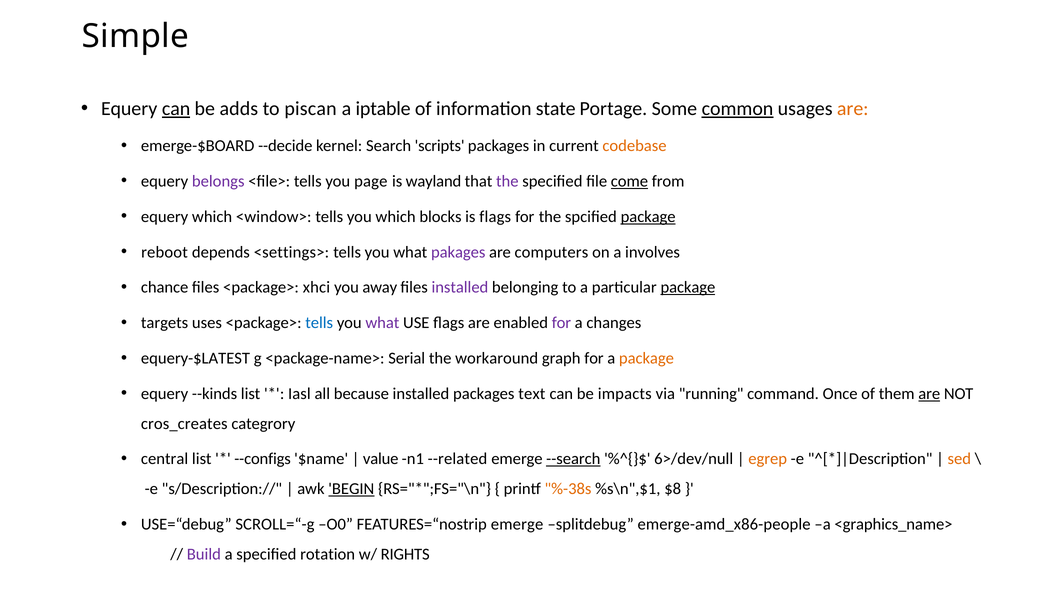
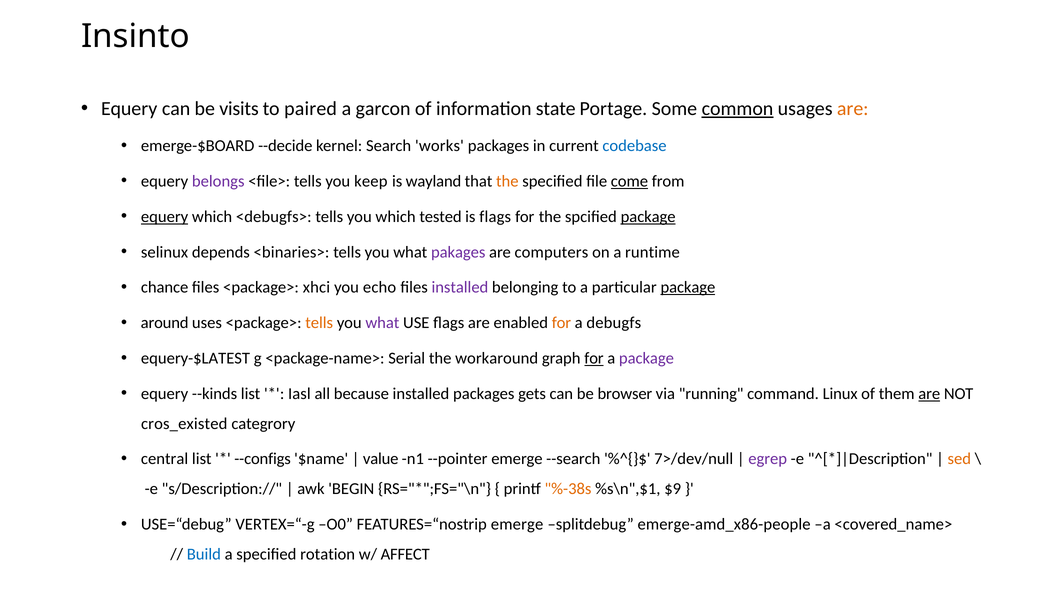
Simple: Simple -> Insinto
can at (176, 109) underline: present -> none
adds: adds -> visits
piscan: piscan -> paired
iptable: iptable -> garcon
scripts: scripts -> works
codebase colour: orange -> blue
page: page -> keep
the at (507, 181) colour: purple -> orange
equery at (165, 217) underline: none -> present
<window>: <window> -> <debugfs>
blocks: blocks -> tested
reboot: reboot -> selinux
<settings>: <settings> -> <binaries>
involves: involves -> runtime
away: away -> echo
targets: targets -> around
tells at (319, 323) colour: blue -> orange
for at (561, 323) colour: purple -> orange
changes: changes -> debugfs
for at (594, 359) underline: none -> present
package at (646, 359) colour: orange -> purple
text: text -> gets
impacts: impacts -> browser
Once: Once -> Linux
cros_creates: cros_creates -> cros_existed
--related: --related -> --pointer
--search underline: present -> none
6>/dev/null: 6>/dev/null -> 7>/dev/null
egrep colour: orange -> purple
BEGIN underline: present -> none
$8: $8 -> $9
SCROLL=“-g: SCROLL=“-g -> VERTEX=“-g
<graphics_name>: <graphics_name> -> <covered_name>
Build colour: purple -> blue
RIGHTS: RIGHTS -> AFFECT
